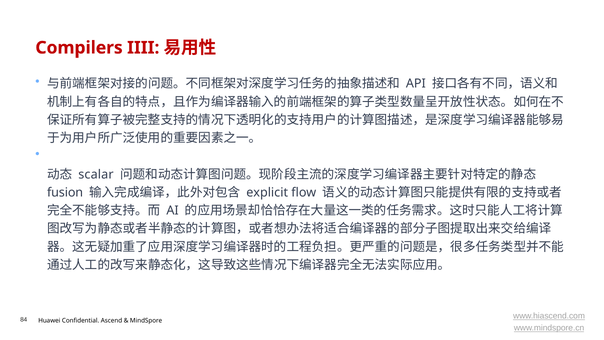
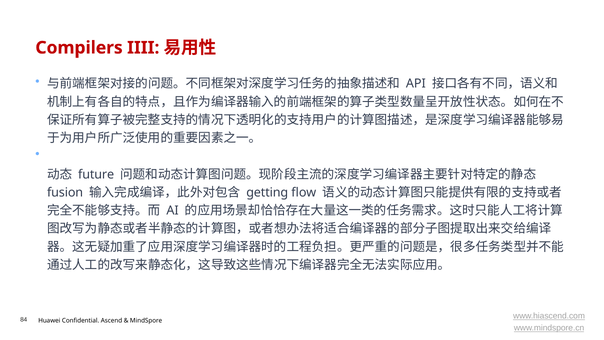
scalar: scalar -> future
explicit: explicit -> getting
